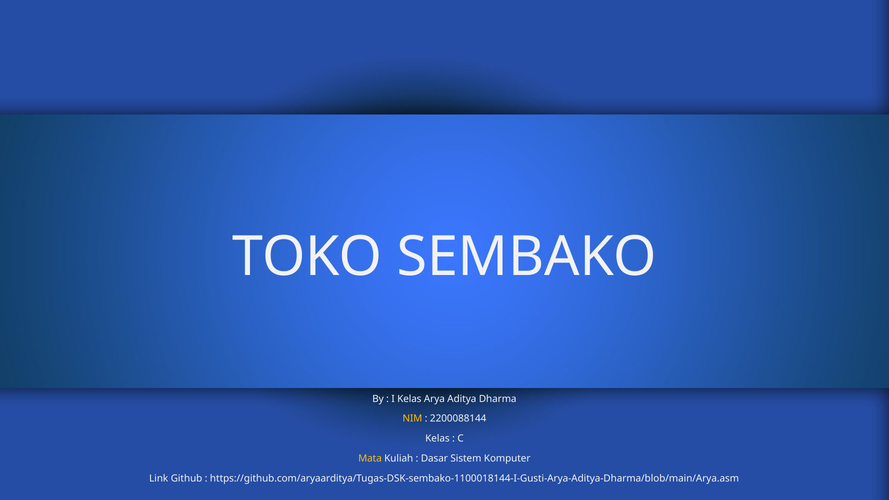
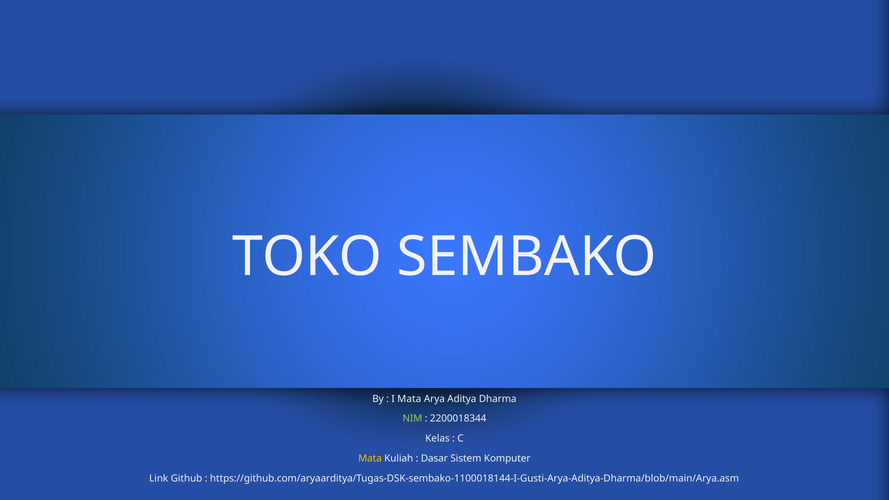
I Kelas: Kelas -> Mata
NIM colour: yellow -> light green
2200088144: 2200088144 -> 2200018344
